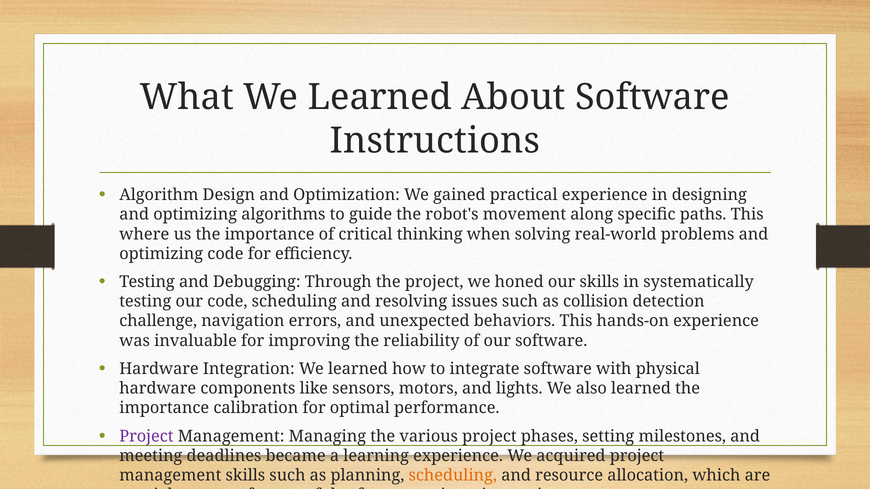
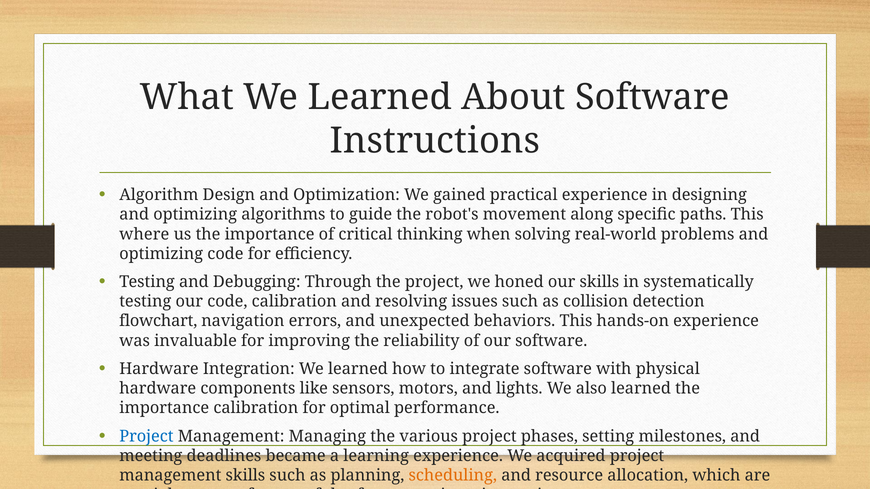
code scheduling: scheduling -> calibration
challenge: challenge -> flowchart
Project at (146, 437) colour: purple -> blue
